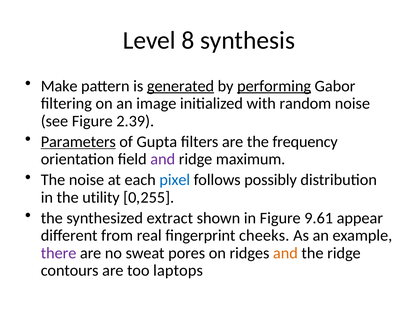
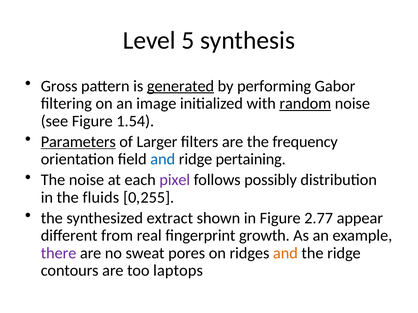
8: 8 -> 5
Make: Make -> Gross
performing underline: present -> none
random underline: none -> present
2.39: 2.39 -> 1.54
Gupta: Gupta -> Larger
and at (163, 159) colour: purple -> blue
maximum: maximum -> pertaining
pixel colour: blue -> purple
utility: utility -> fluids
9.61: 9.61 -> 2.77
cheeks: cheeks -> growth
